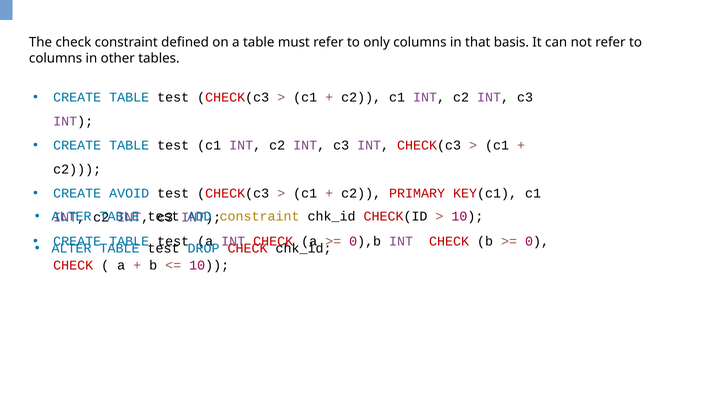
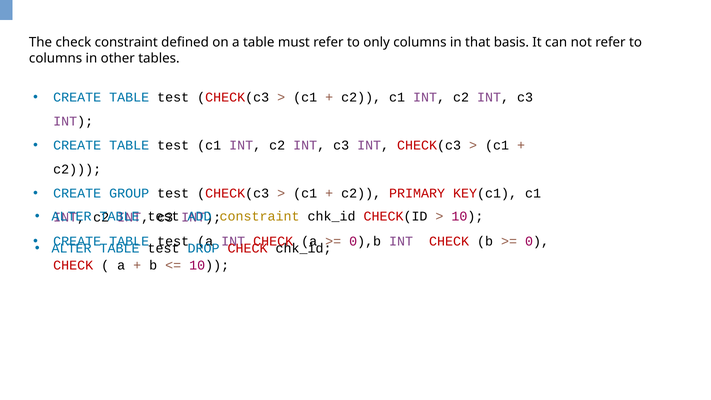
AVOID: AVOID -> GROUP
